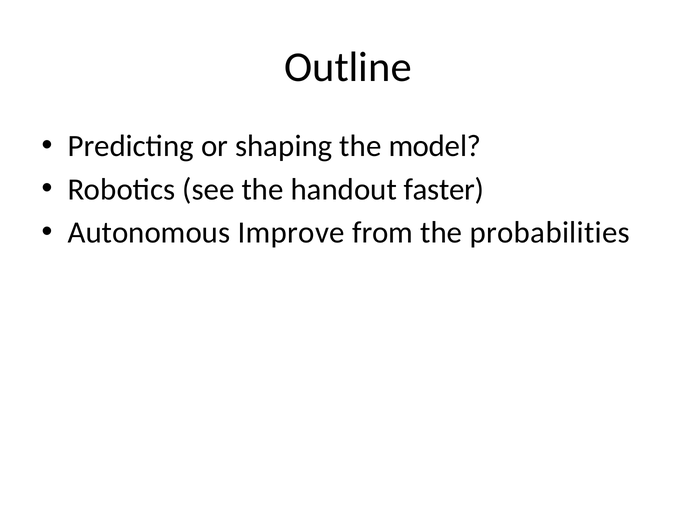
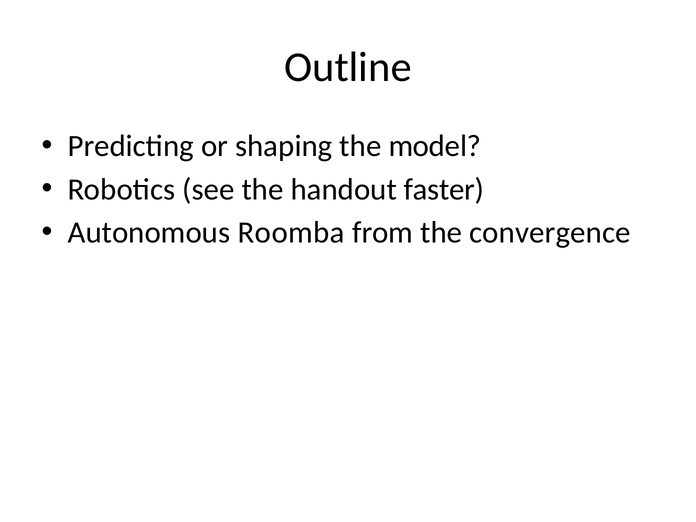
Improve: Improve -> Roomba
probabilities: probabilities -> convergence
